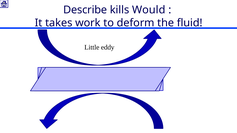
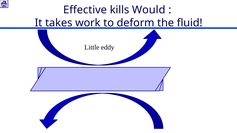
Describe: Describe -> Effective
